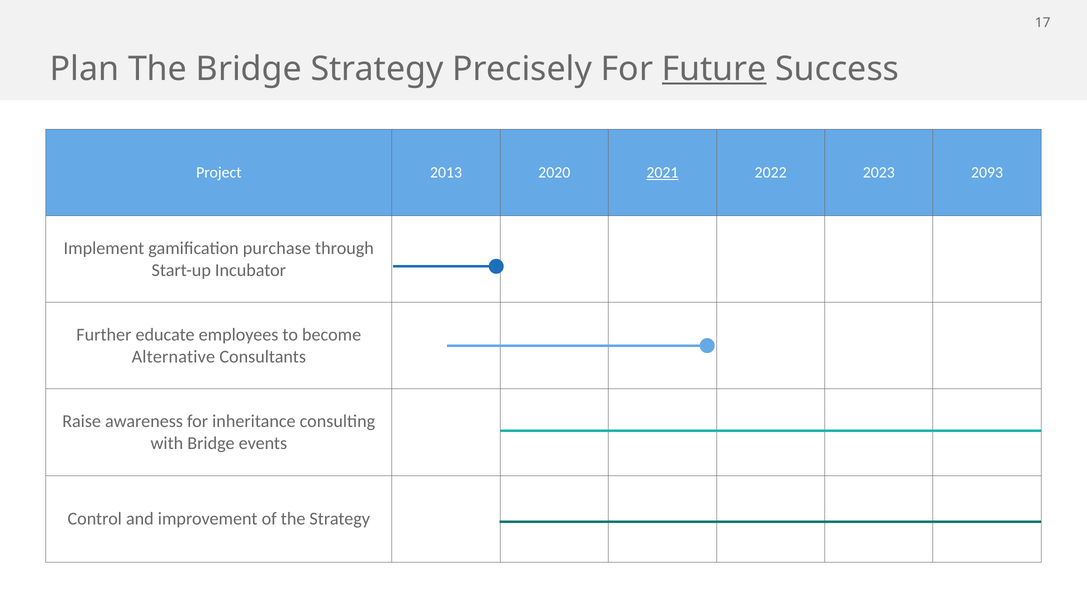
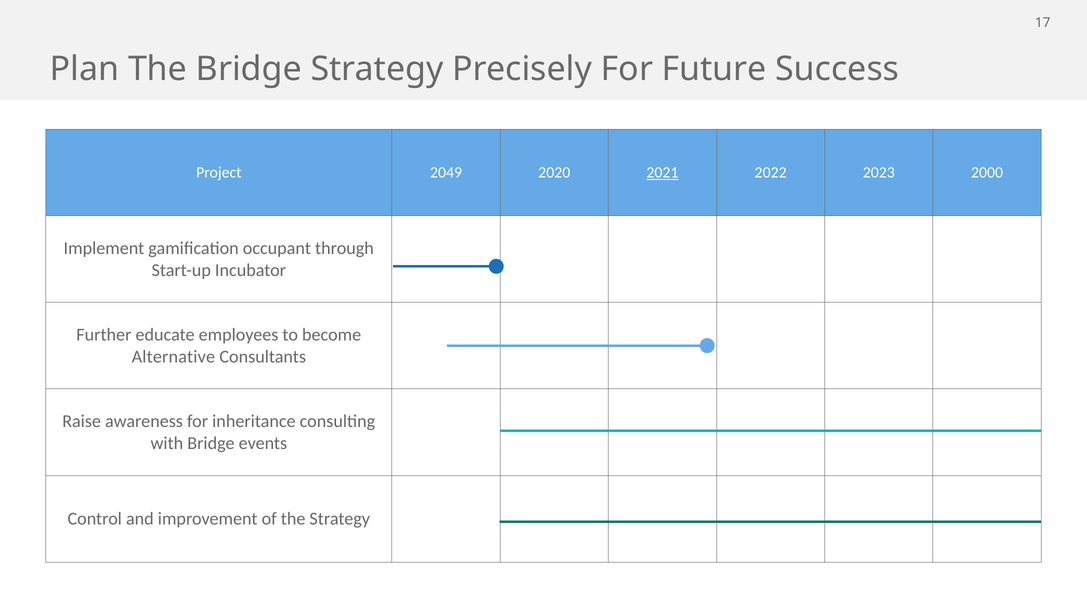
Future underline: present -> none
2013: 2013 -> 2049
2093: 2093 -> 2000
purchase: purchase -> occupant
